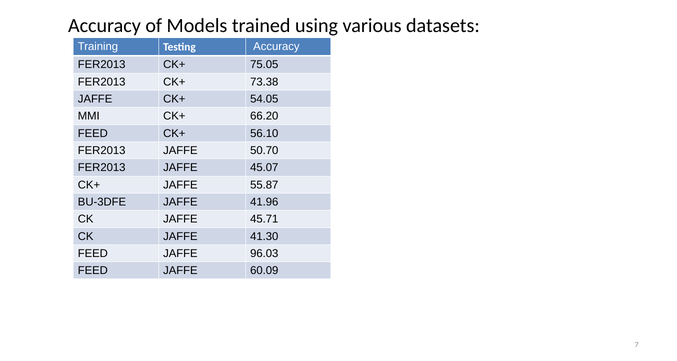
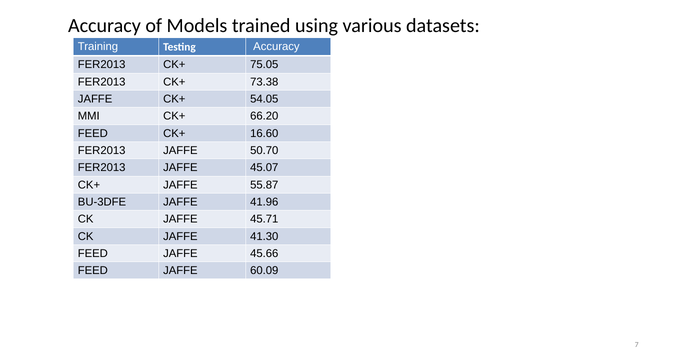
56.10: 56.10 -> 16.60
96.03: 96.03 -> 45.66
